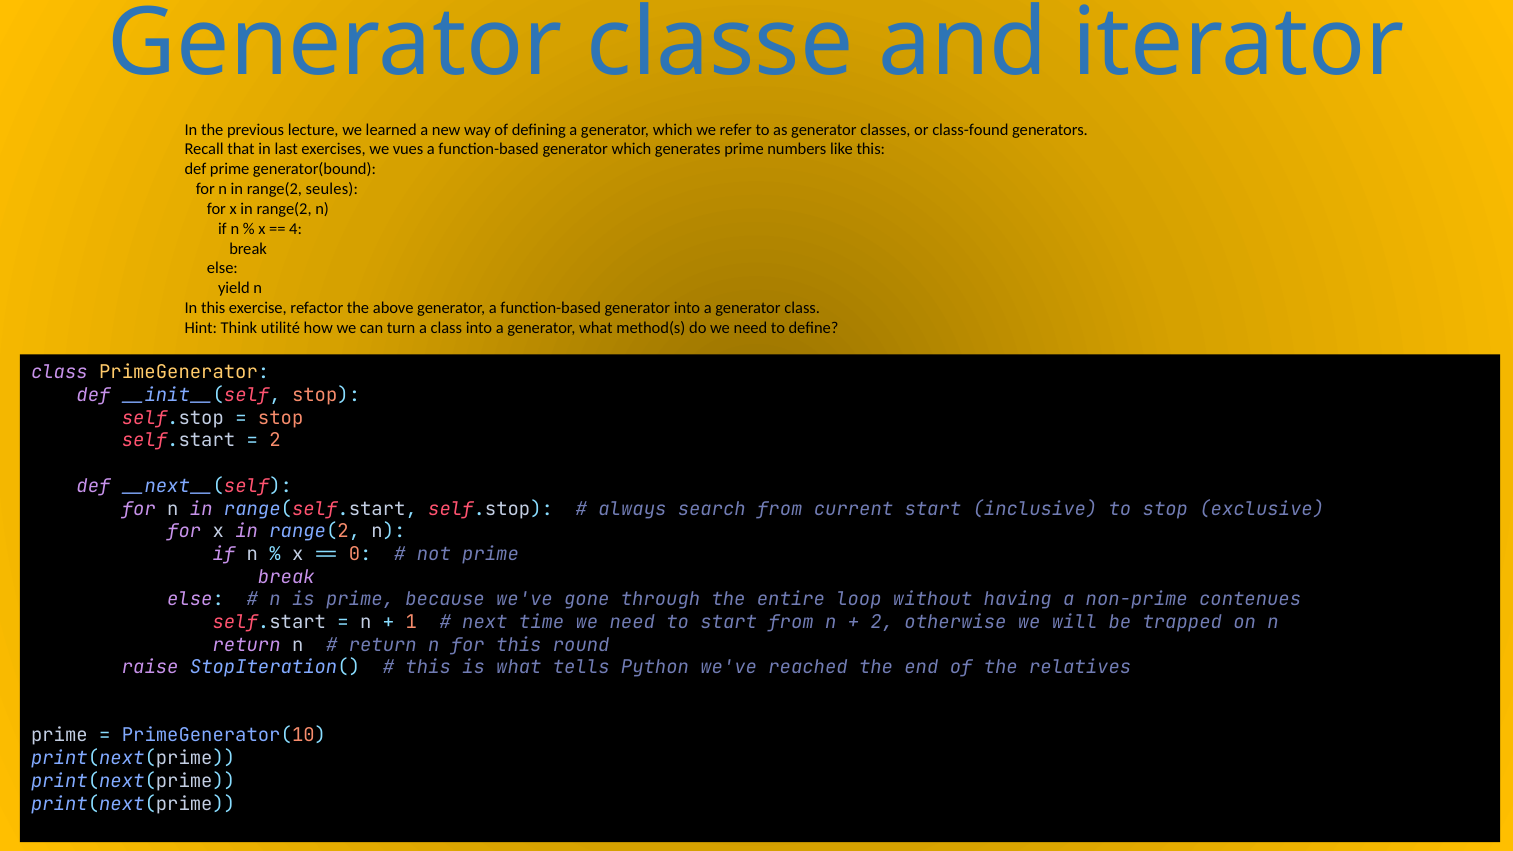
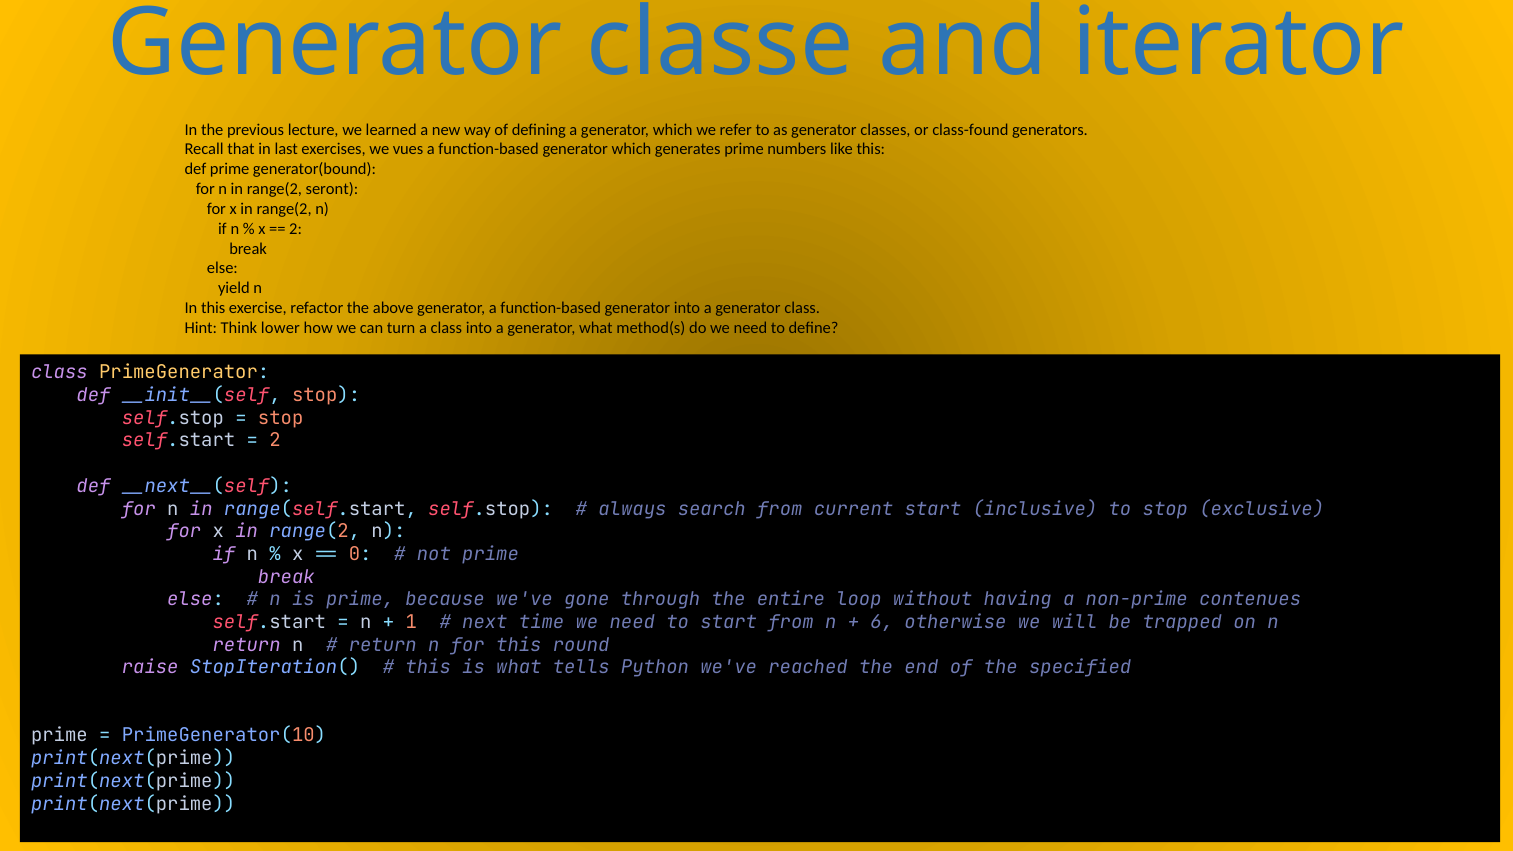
seules: seules -> seront
4 at (296, 229): 4 -> 2
utilité: utilité -> lower
2 at (882, 622): 2 -> 6
relatives: relatives -> specified
